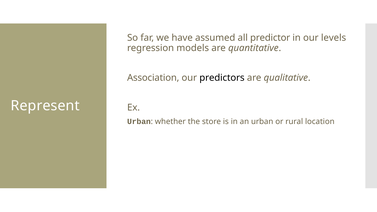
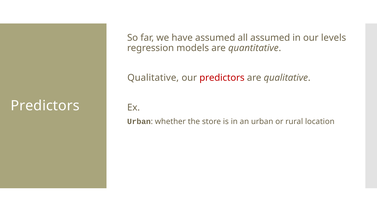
all predictor: predictor -> assumed
Association at (153, 78): Association -> Qualitative
predictors at (222, 78) colour: black -> red
Represent at (45, 106): Represent -> Predictors
